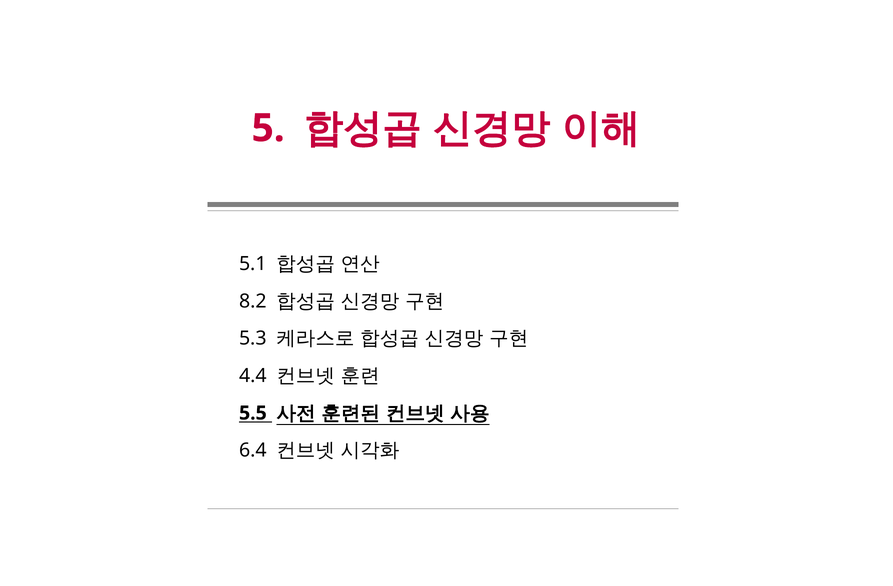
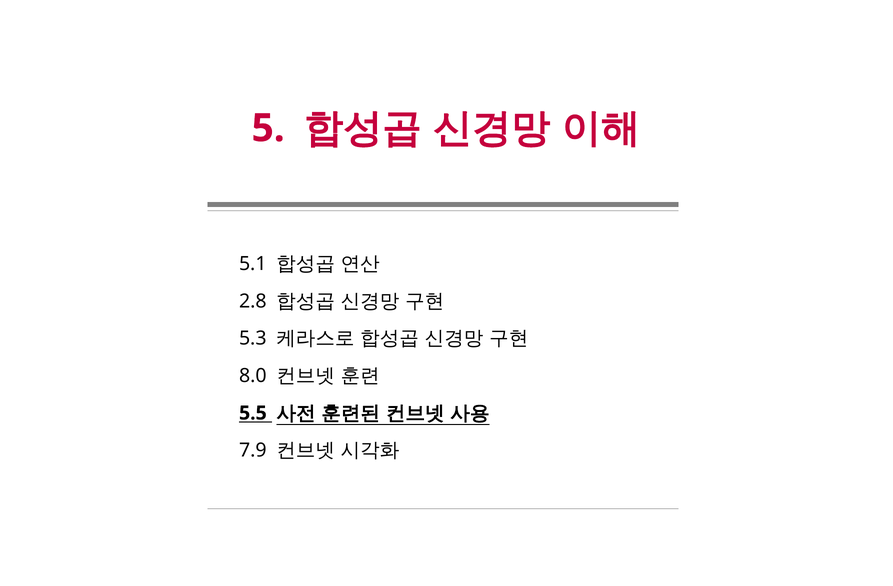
8.2: 8.2 -> 2.8
4.4: 4.4 -> 8.0
6.4: 6.4 -> 7.9
